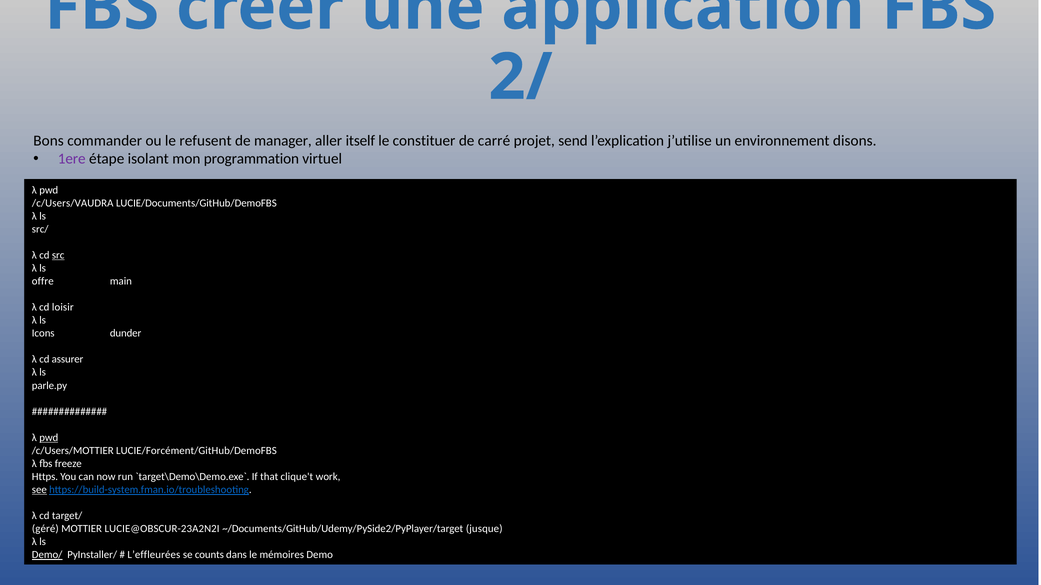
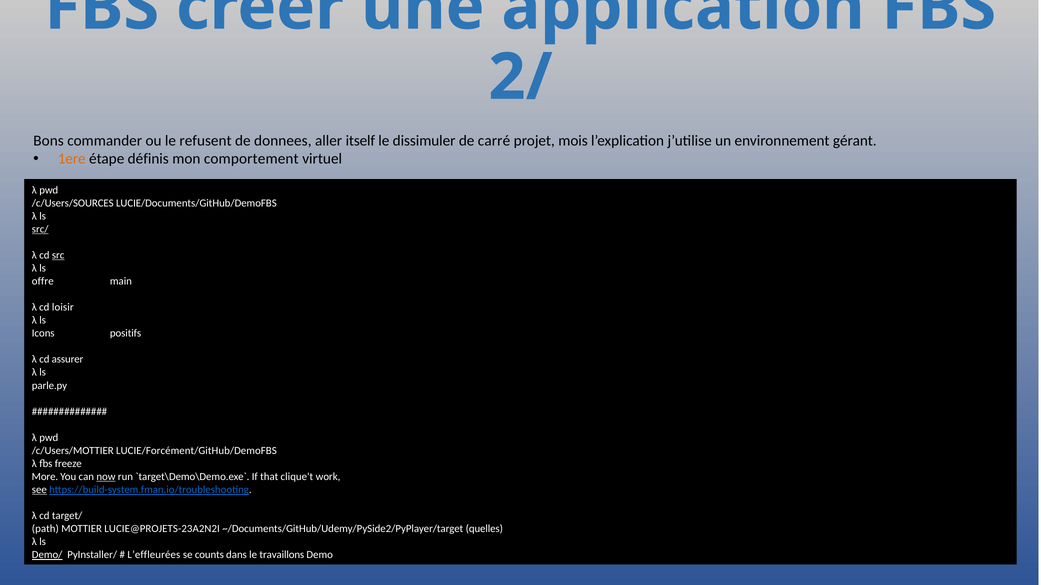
manager: manager -> donnees
constituer: constituer -> dissimuler
send: send -> mois
disons: disons -> gérant
1ere colour: purple -> orange
isolant: isolant -> définis
programmation: programmation -> comportement
/c/Users/VAUDRA: /c/Users/VAUDRA -> /c/Users/SOURCES
src/ underline: none -> present
dunder: dunder -> positifs
pwd at (49, 438) underline: present -> none
Https: Https -> More
now underline: none -> present
géré: géré -> path
LUCIE@OBSCUR-23A2N2I: LUCIE@OBSCUR-23A2N2I -> LUCIE@PROJETS-23A2N2I
jusque: jusque -> quelles
mémoires: mémoires -> travaillons
